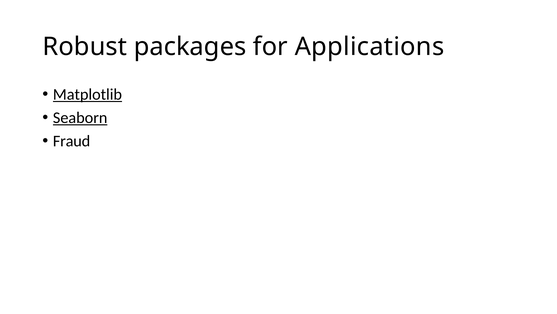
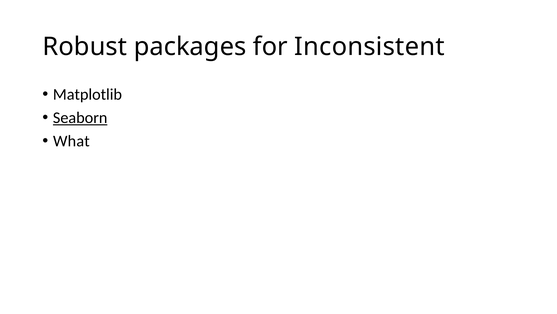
Applications: Applications -> Inconsistent
Matplotlib underline: present -> none
Fraud: Fraud -> What
